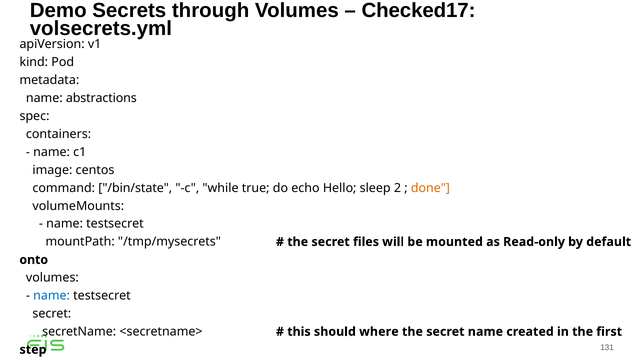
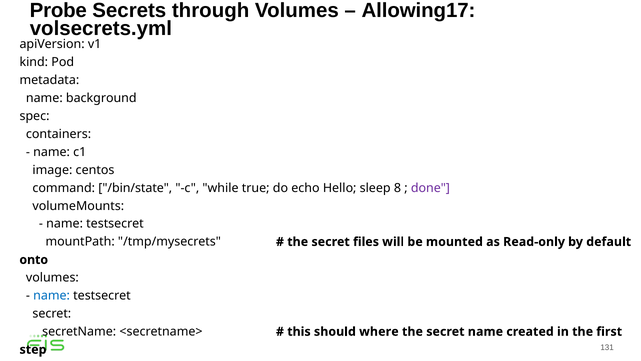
Demo: Demo -> Probe
Checked17: Checked17 -> Allowing17
abstractions: abstractions -> background
2: 2 -> 8
done colour: orange -> purple
